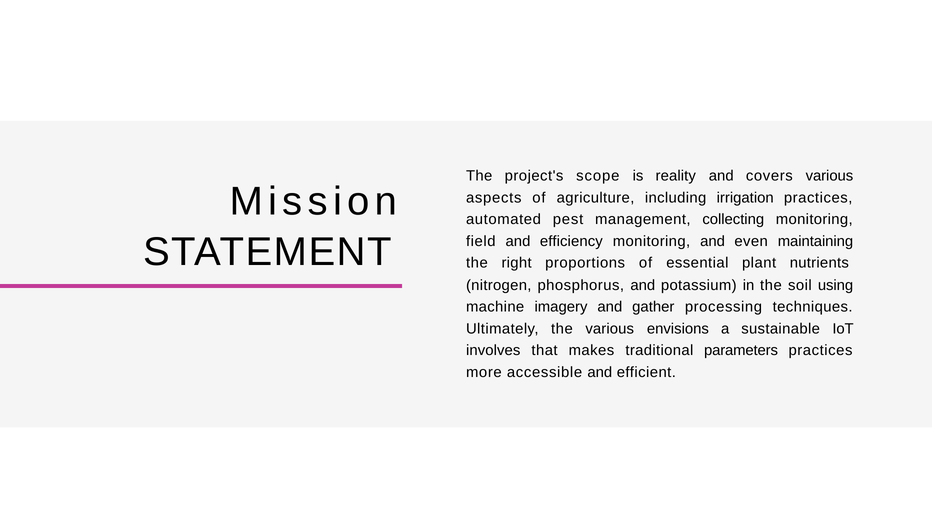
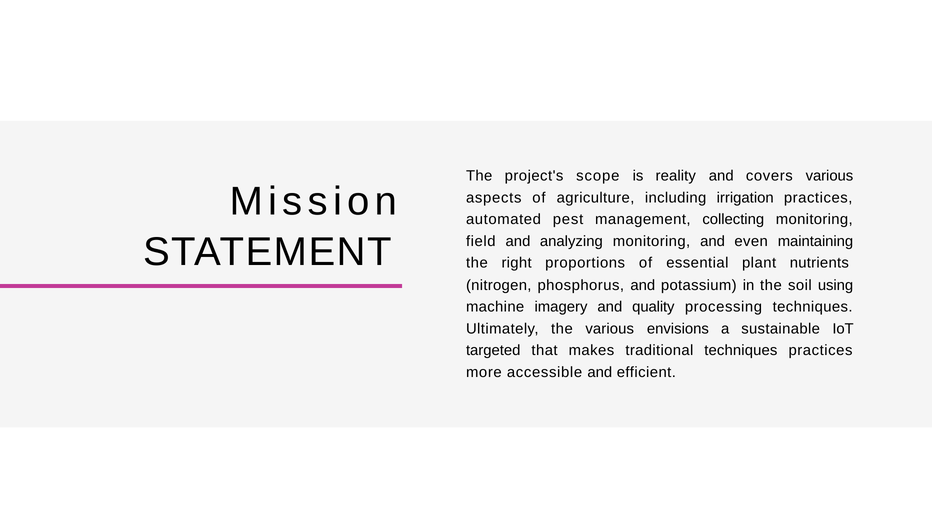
efficiency: efficiency -> analyzing
gather: gather -> quality
involves: involves -> targeted
traditional parameters: parameters -> techniques
